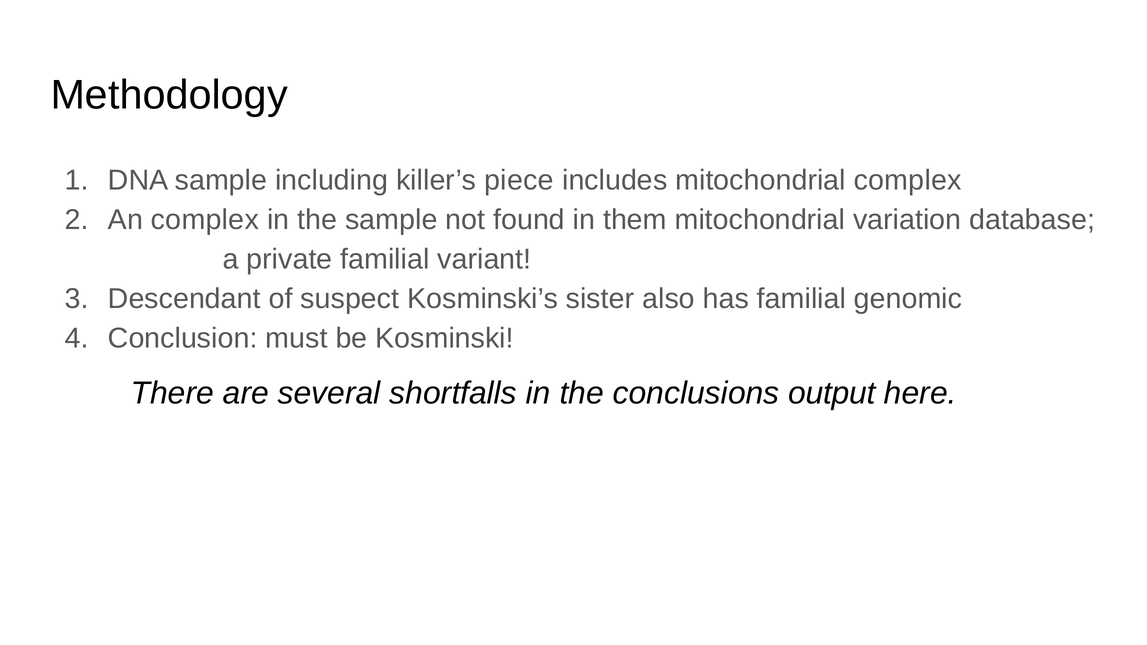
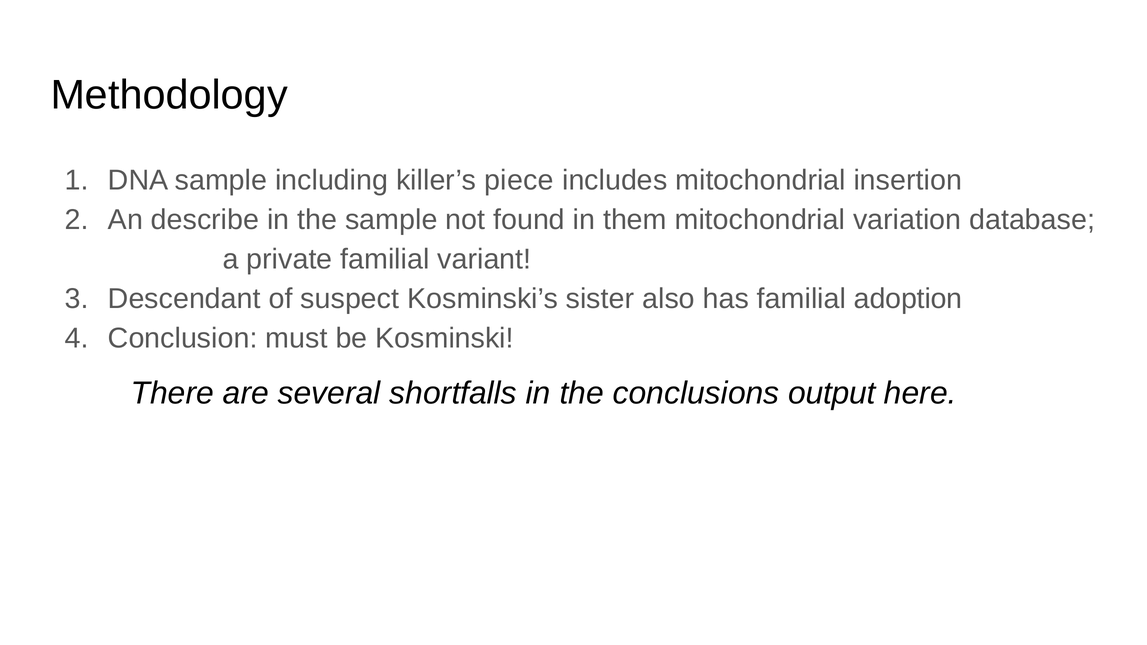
mitochondrial complex: complex -> insertion
An complex: complex -> describe
genomic: genomic -> adoption
